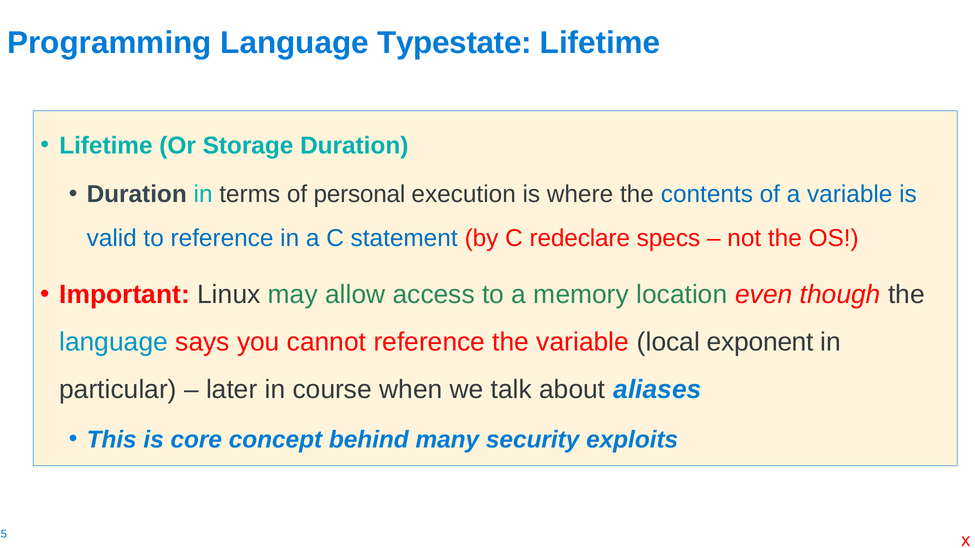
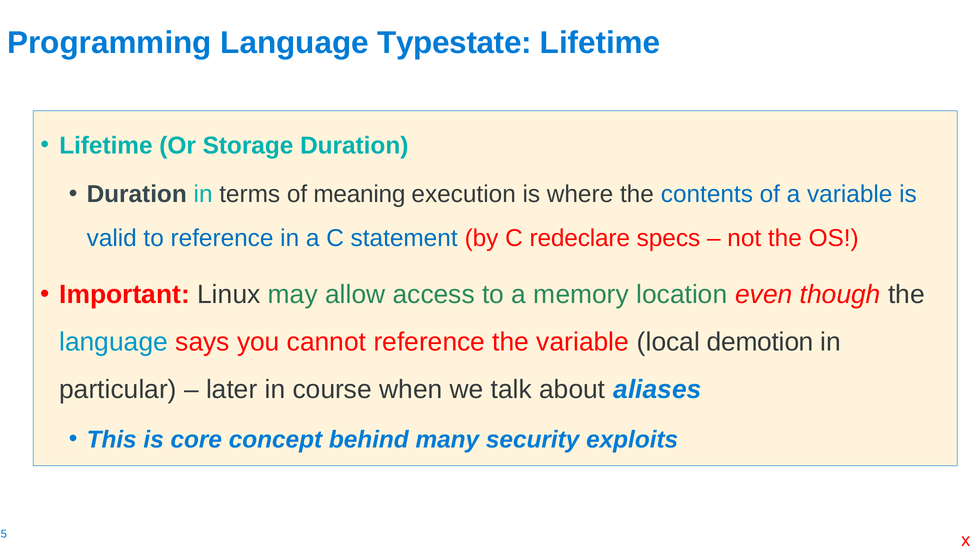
personal: personal -> meaning
exponent: exponent -> demotion
